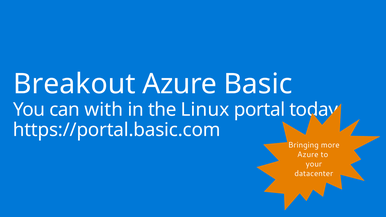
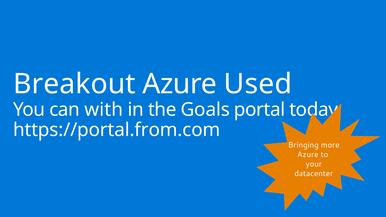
Basic: Basic -> Used
Linux: Linux -> Goals
https://portal.basic.com: https://portal.basic.com -> https://portal.from.com
